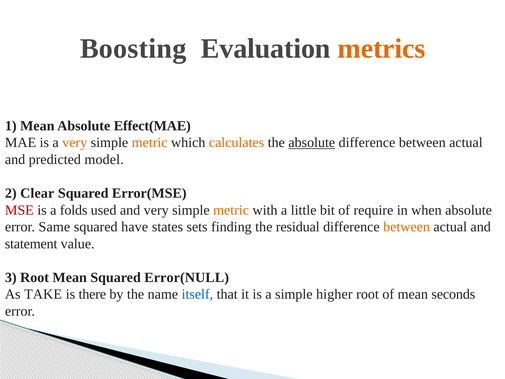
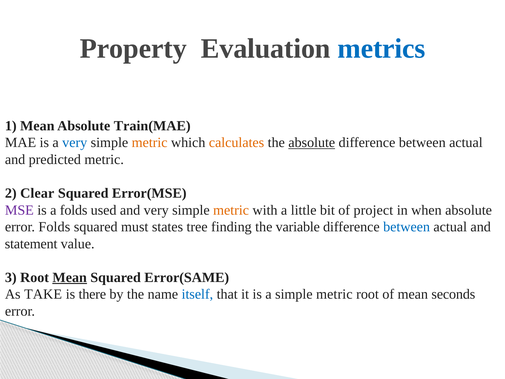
Boosting: Boosting -> Property
metrics colour: orange -> blue
Effect(MAE: Effect(MAE -> Train(MAE
very at (75, 143) colour: orange -> blue
predicted model: model -> metric
MSE colour: red -> purple
require: require -> project
error Same: Same -> Folds
have: have -> must
sets: sets -> tree
residual: residual -> variable
between at (407, 227) colour: orange -> blue
Mean at (70, 277) underline: none -> present
Error(NULL: Error(NULL -> Error(SAME
a simple higher: higher -> metric
